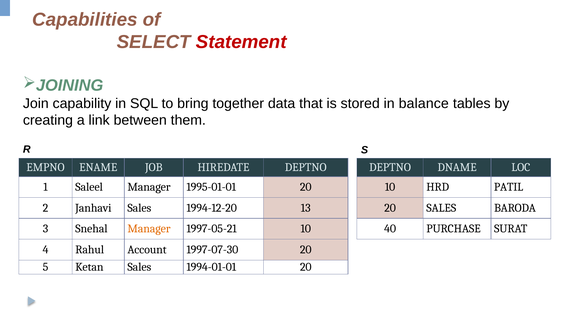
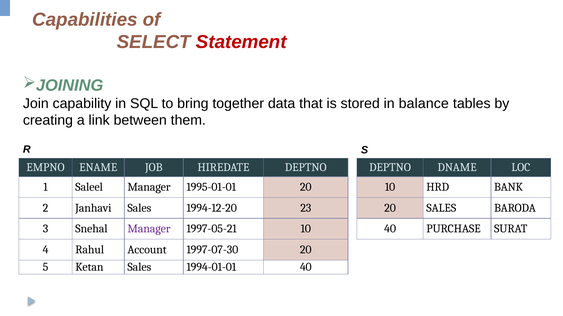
PATIL: PATIL -> BANK
13: 13 -> 23
Manager at (149, 229) colour: orange -> purple
1994-01-01 20: 20 -> 40
